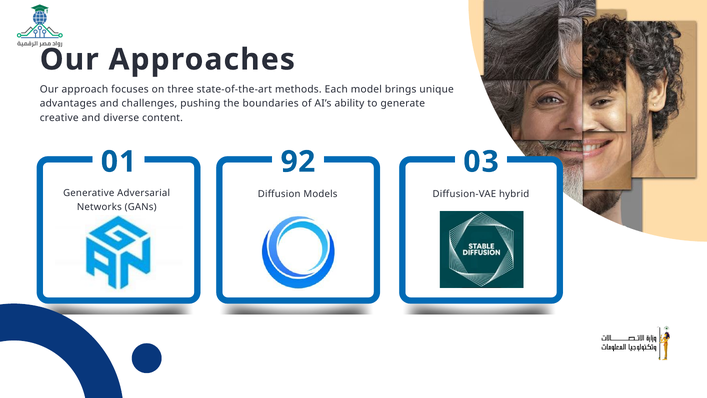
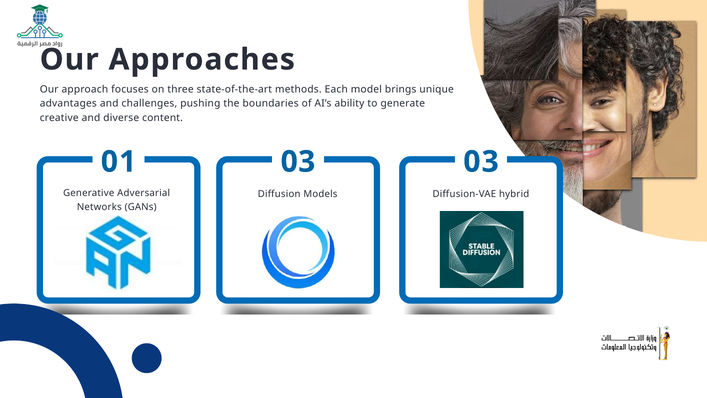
01 92: 92 -> 03
